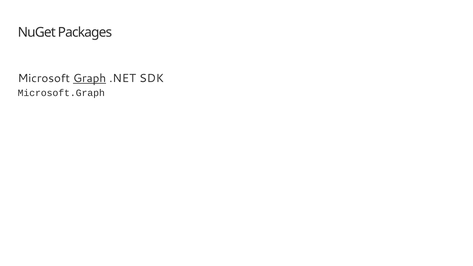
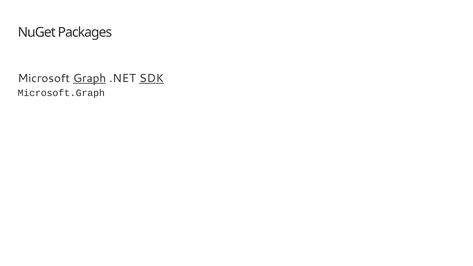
SDK underline: none -> present
